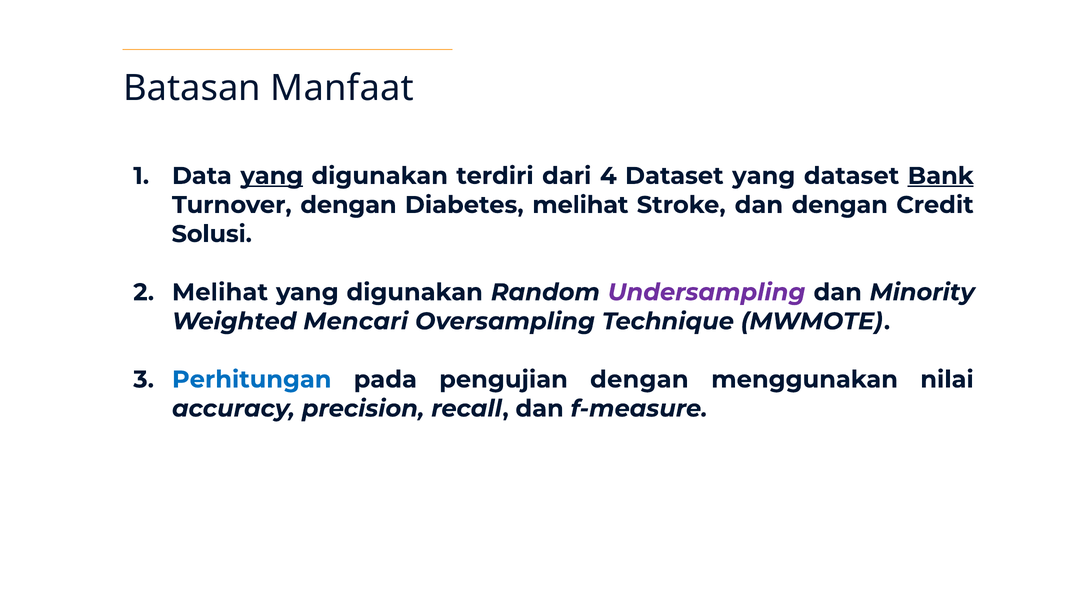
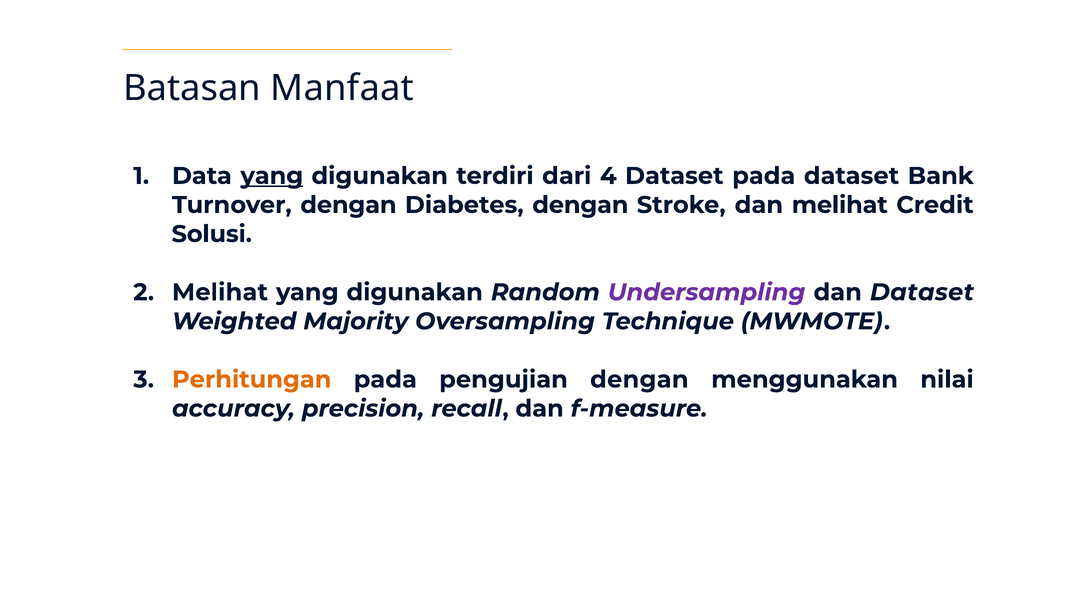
Dataset yang: yang -> pada
Bank underline: present -> none
Diabetes melihat: melihat -> dengan
dan dengan: dengan -> melihat
dan Minority: Minority -> Dataset
Mencari: Mencari -> Majority
Perhitungan colour: blue -> orange
